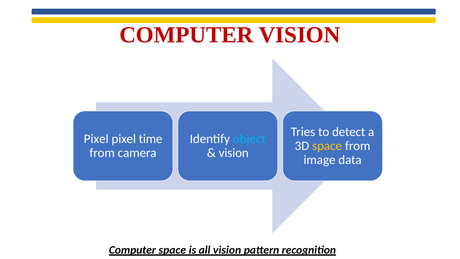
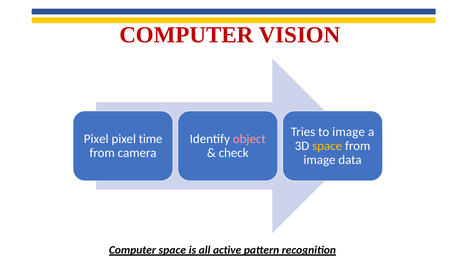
to detect: detect -> image
object colour: light blue -> pink
vision at (234, 153): vision -> check
all vision: vision -> active
